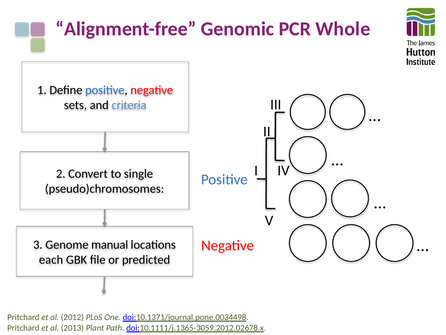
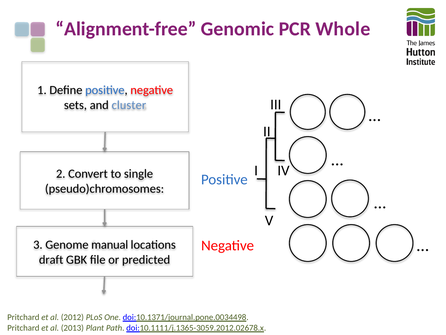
criteria: criteria -> cluster
each: each -> draft
